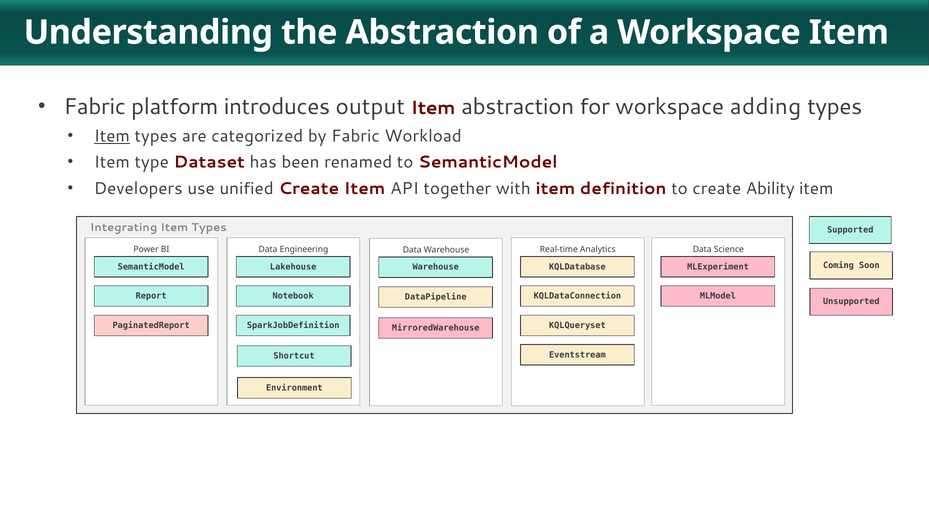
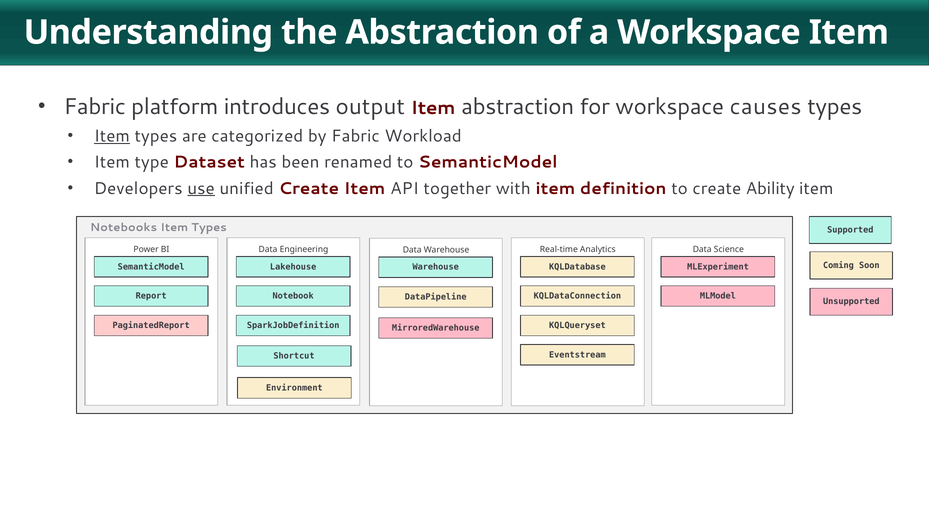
adding: adding -> causes
use underline: none -> present
Integrating: Integrating -> Notebooks
